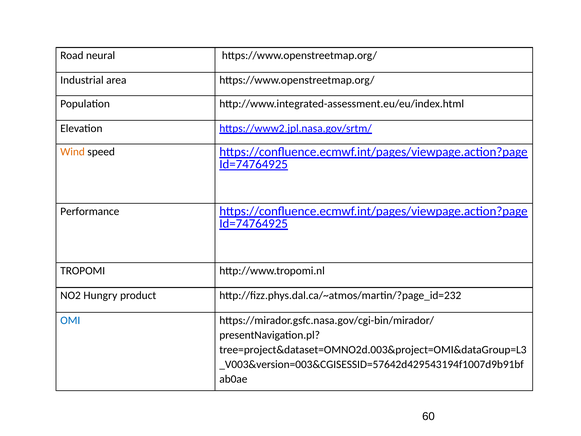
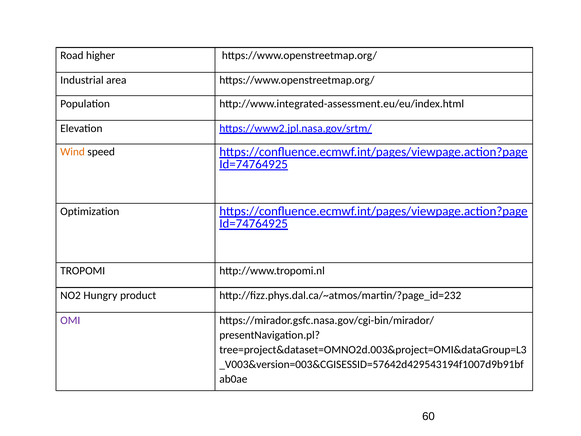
neural: neural -> higher
Performance: Performance -> Optimization
OMI colour: blue -> purple
